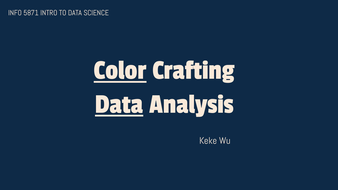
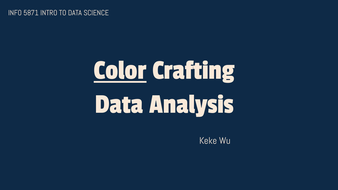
Data at (119, 104) underline: present -> none
